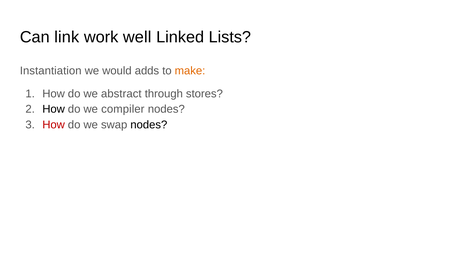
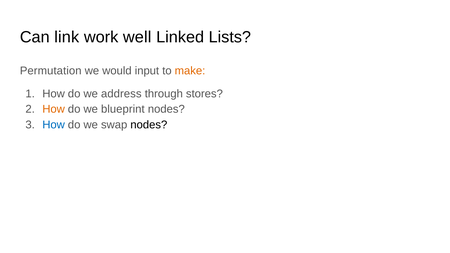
Instantiation: Instantiation -> Permutation
adds: adds -> input
abstract: abstract -> address
How at (54, 109) colour: black -> orange
compiler: compiler -> blueprint
How at (54, 125) colour: red -> blue
